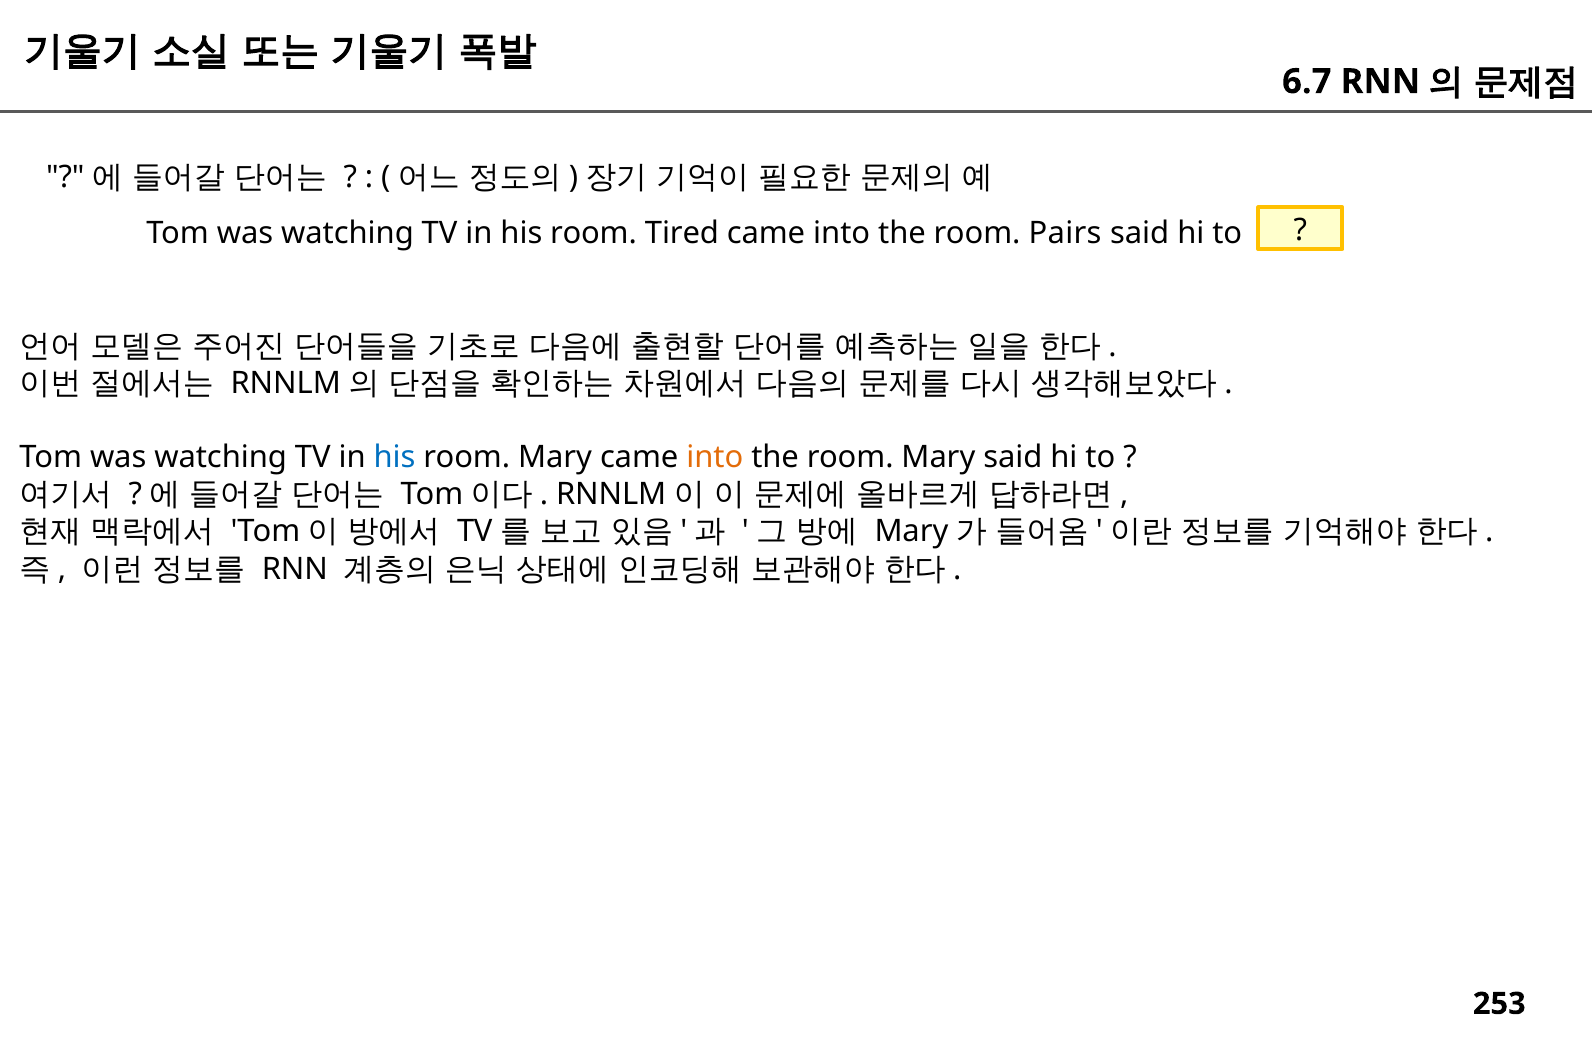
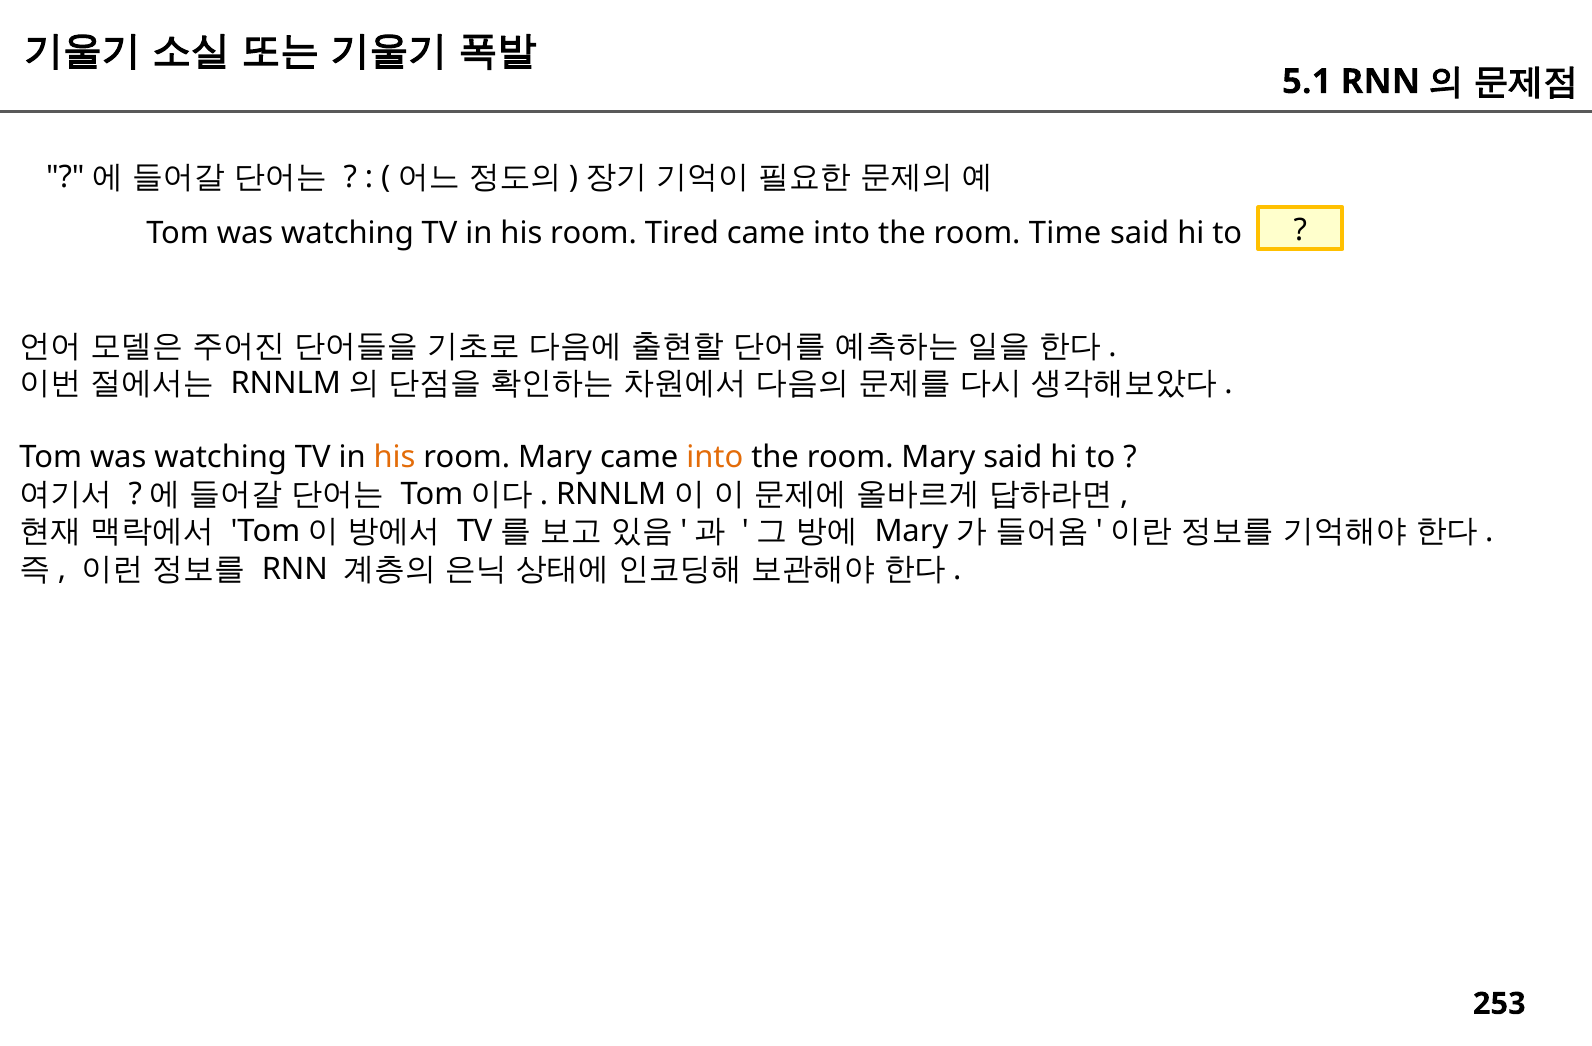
6.7: 6.7 -> 5.1
Pairs: Pairs -> Time
his at (395, 457) colour: blue -> orange
